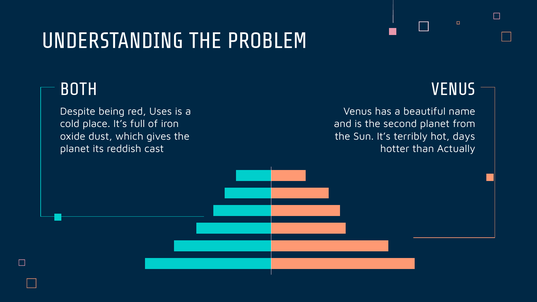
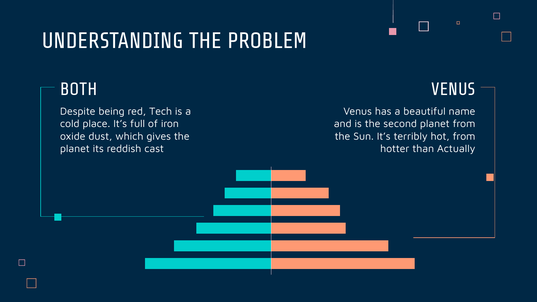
Uses: Uses -> Tech
hot days: days -> from
